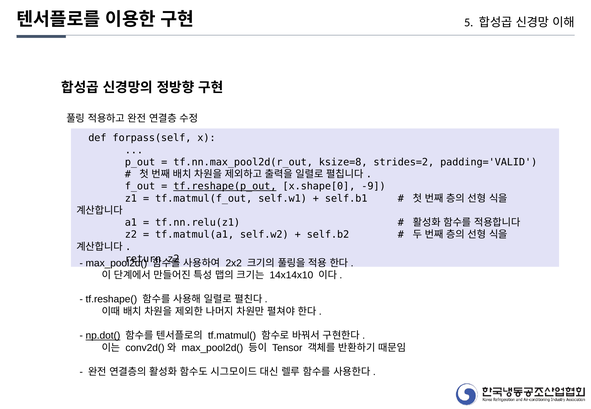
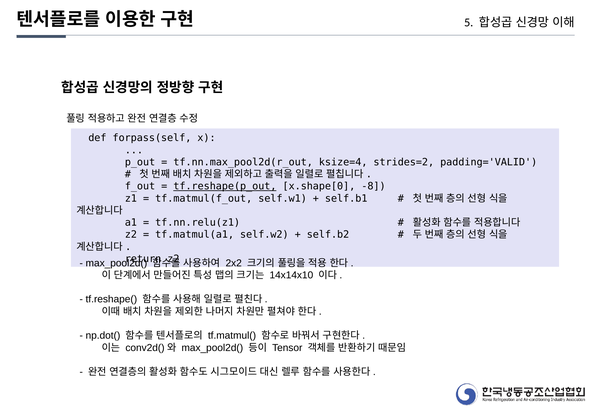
ksize=8: ksize=8 -> ksize=4
-9: -9 -> -8
np.dot( underline: present -> none
